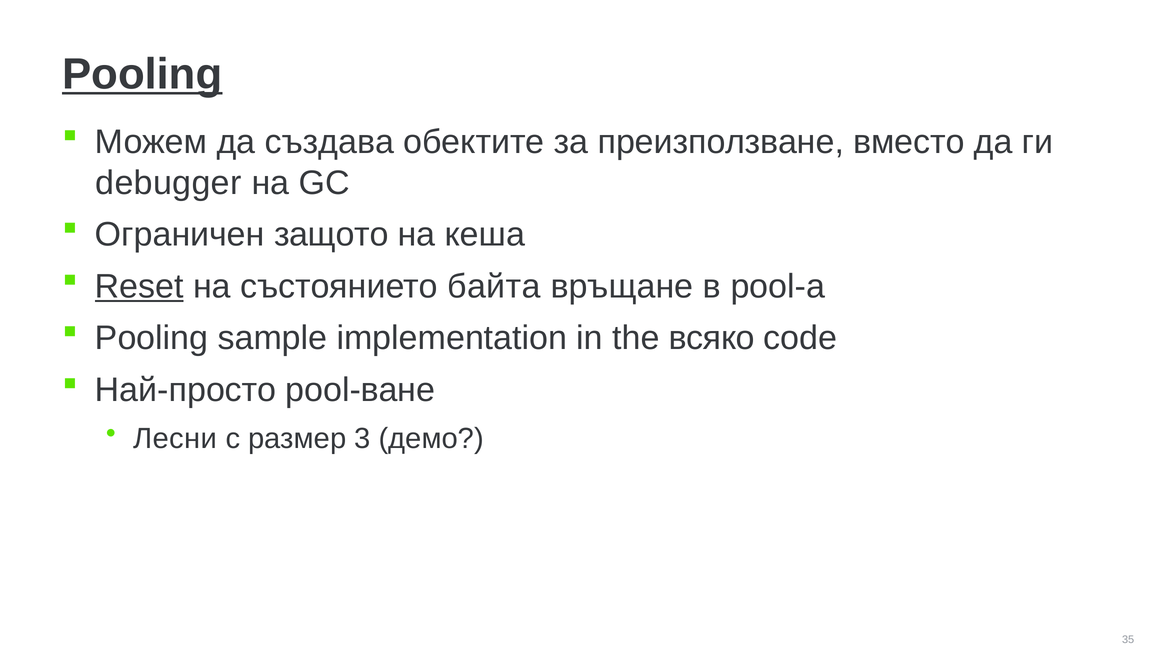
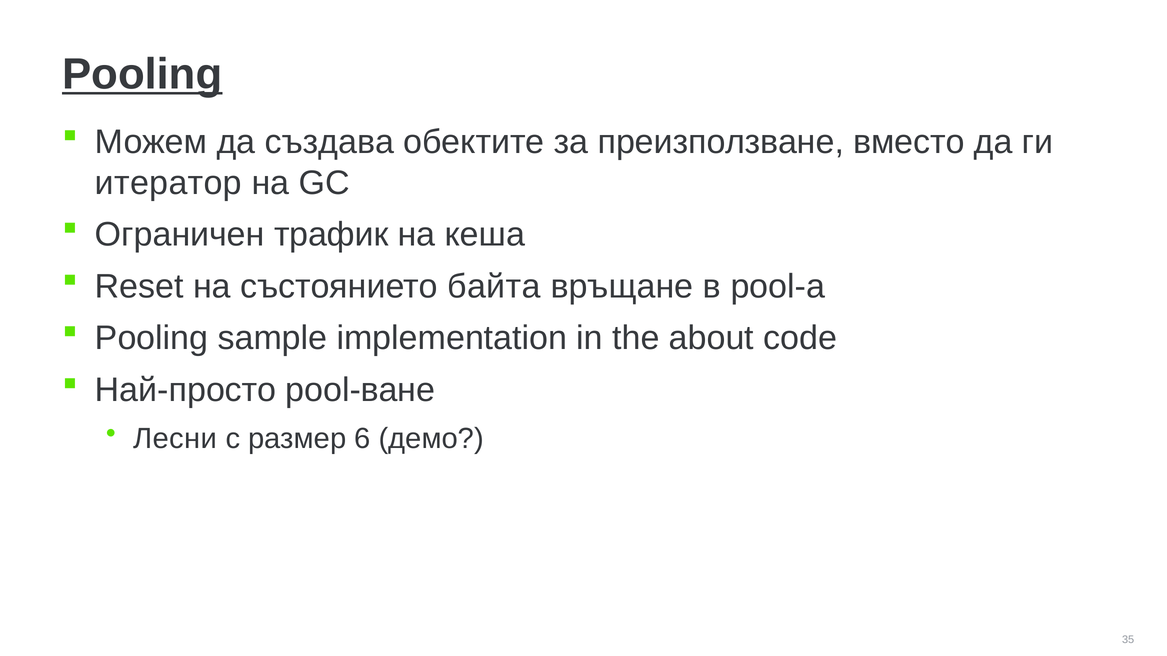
debugger: debugger -> итератор
защото: защото -> трафик
Reset underline: present -> none
всяко: всяко -> about
3: 3 -> 6
